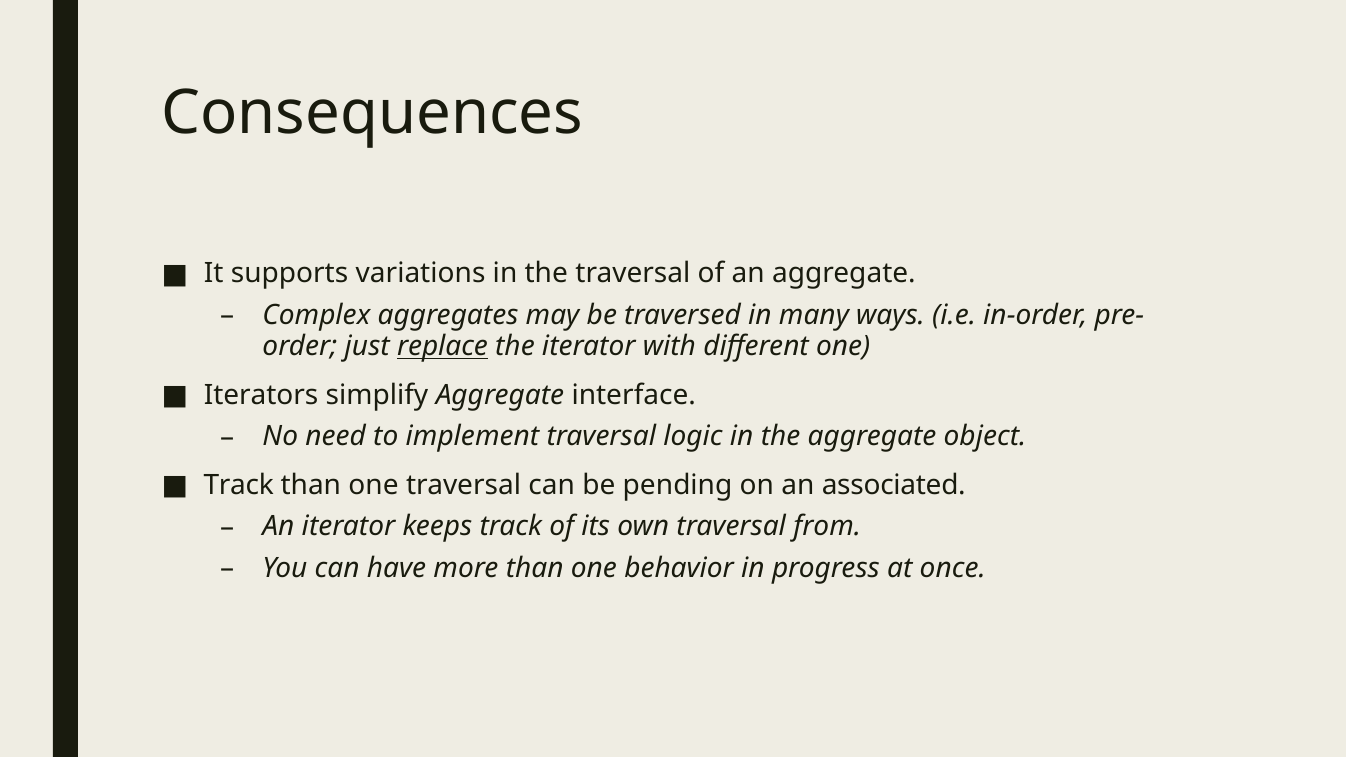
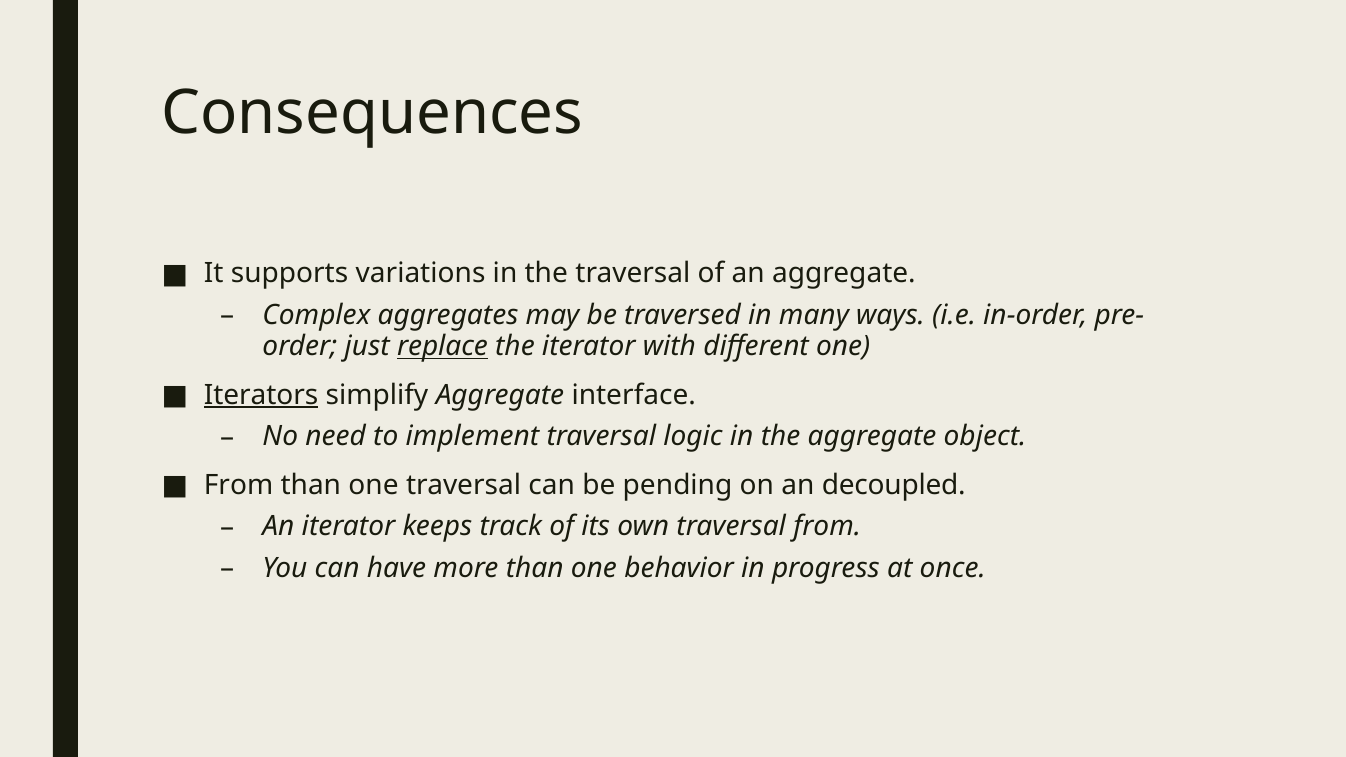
Iterators underline: none -> present
Track at (239, 485): Track -> From
associated: associated -> decoupled
